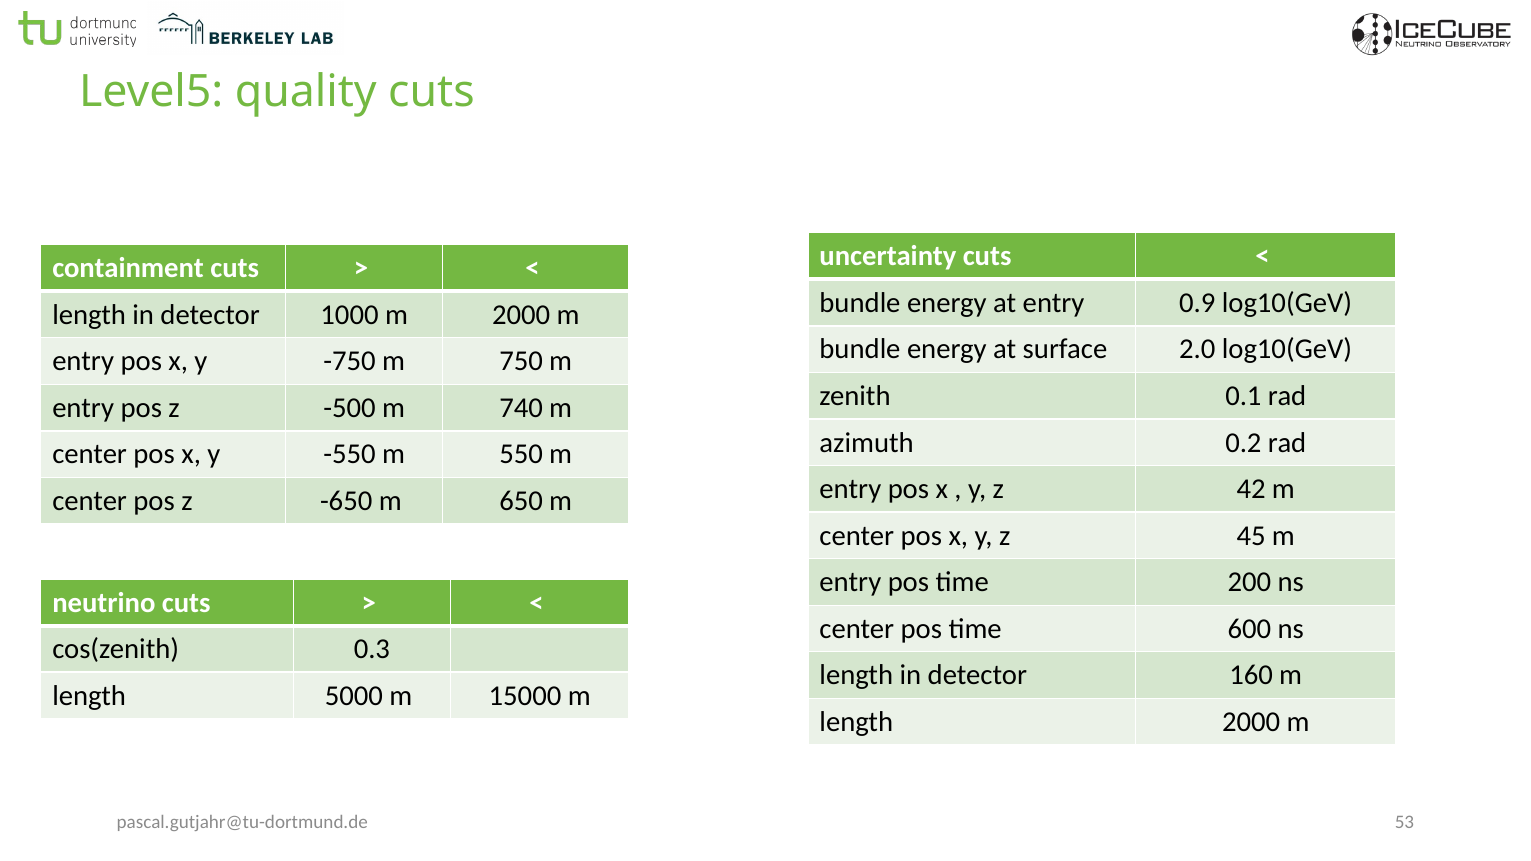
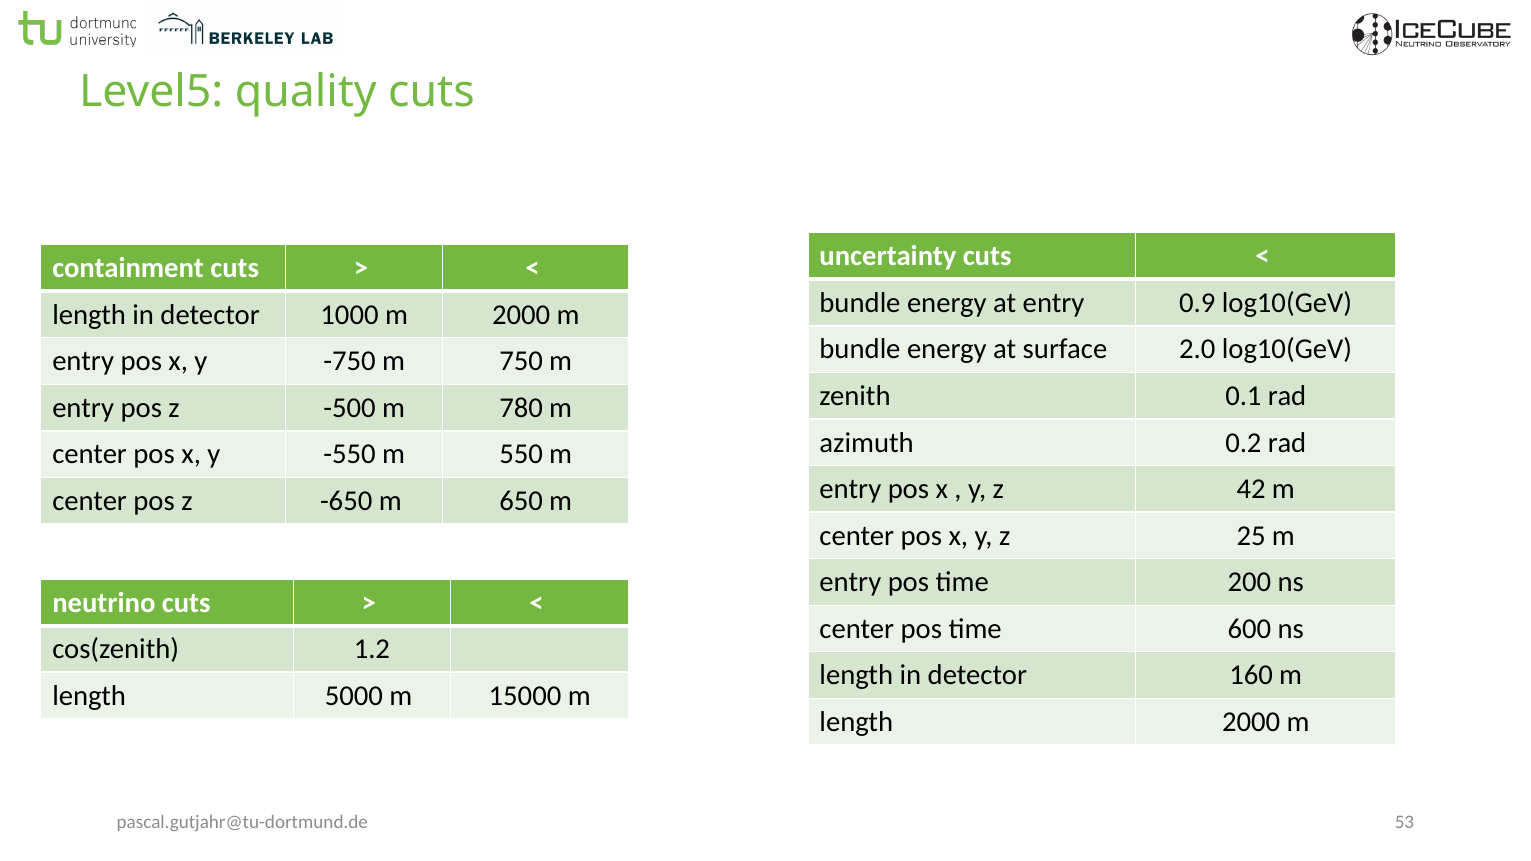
740: 740 -> 780
45: 45 -> 25
0.3: 0.3 -> 1.2
